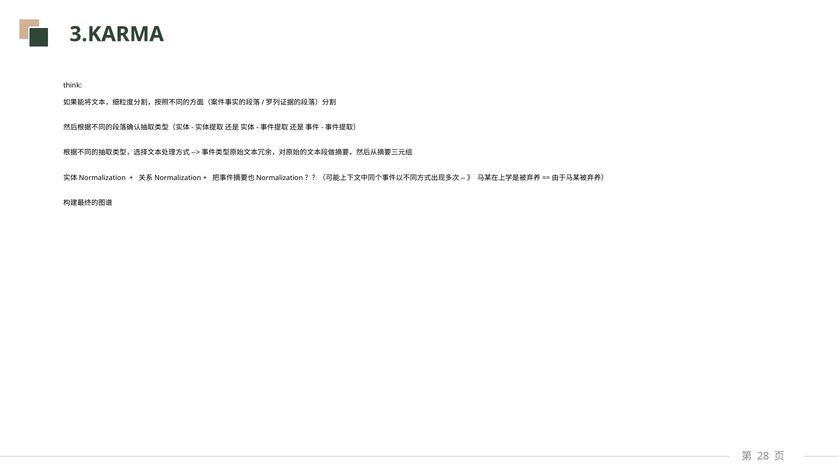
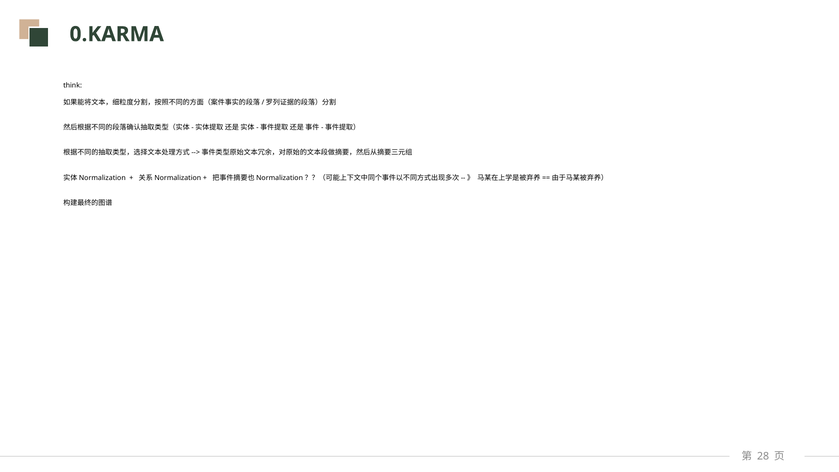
3.KARMA: 3.KARMA -> 0.KARMA
